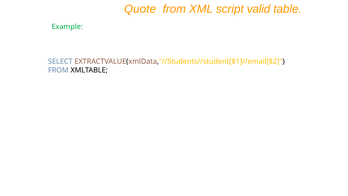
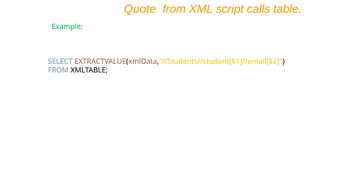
valid: valid -> calls
